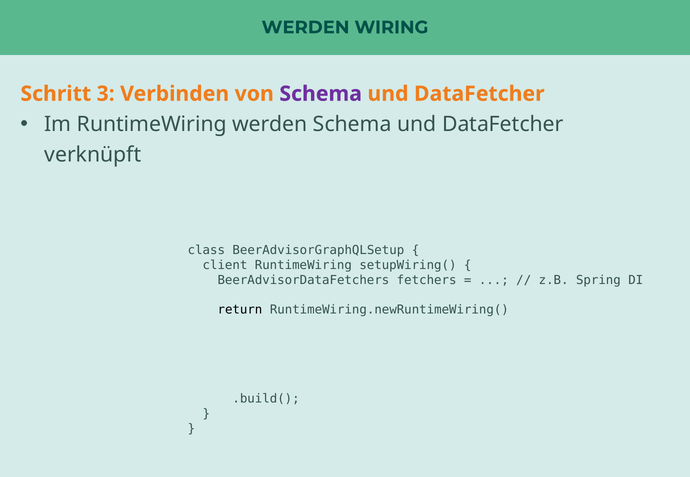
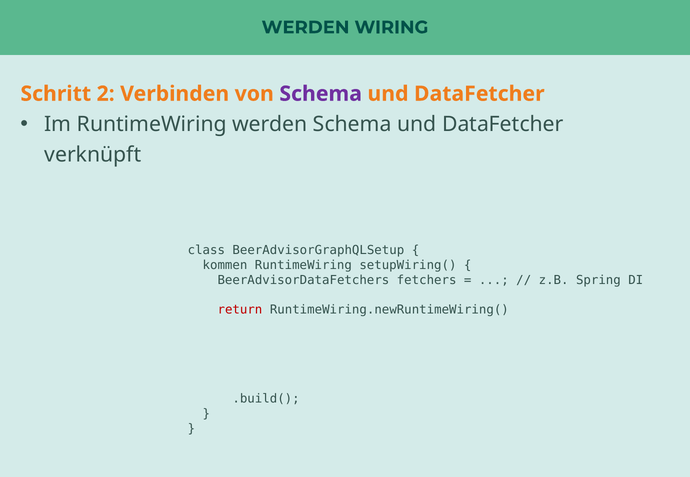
3: 3 -> 2
client: client -> kommen
return colour: black -> red
